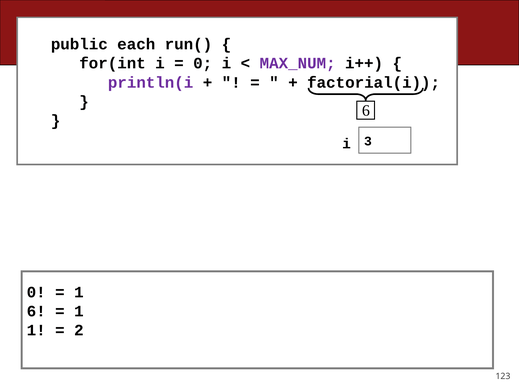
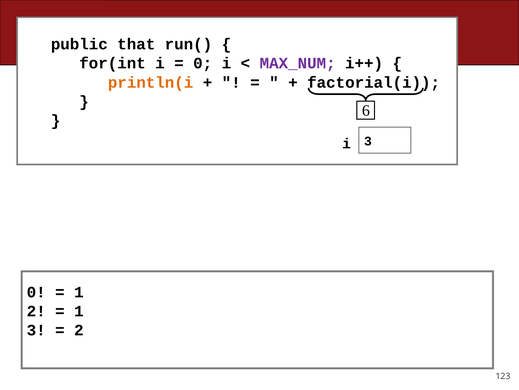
each: each -> that
println(i colour: purple -> orange
6 at (36, 311): 6 -> 2
1 at (36, 330): 1 -> 3
